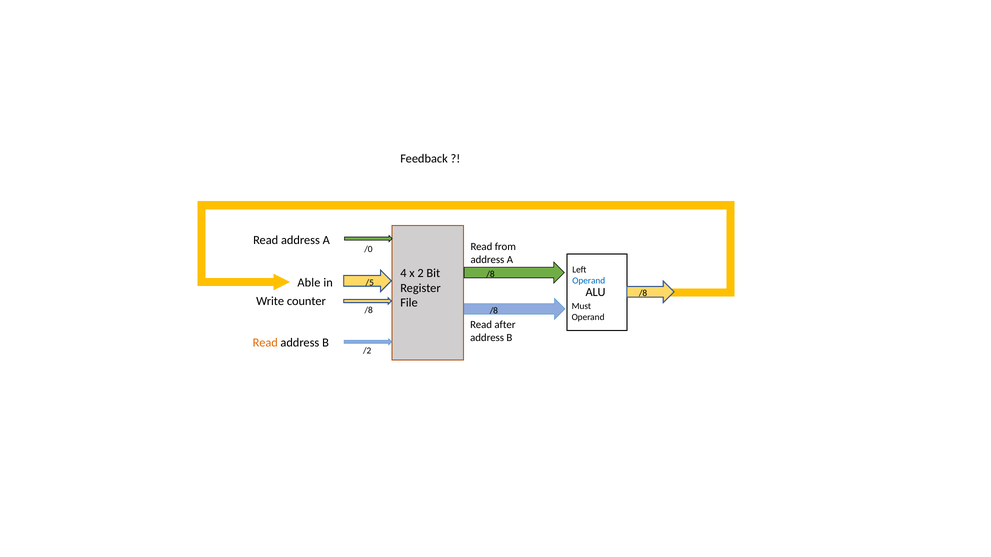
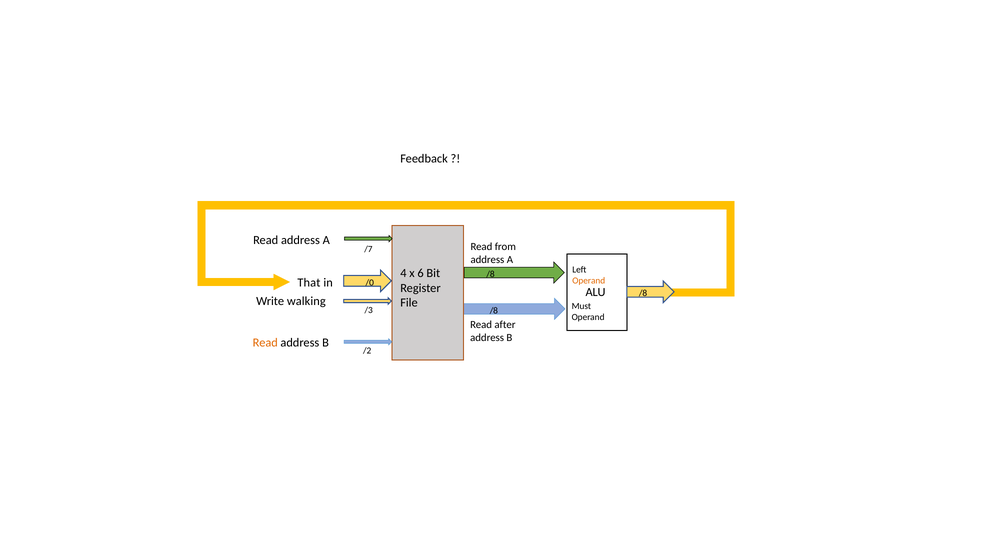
/0: /0 -> /7
2: 2 -> 6
Operand at (589, 281) colour: blue -> orange
Able: Able -> That
/5: /5 -> /0
counter: counter -> walking
/8 at (369, 311): /8 -> /3
